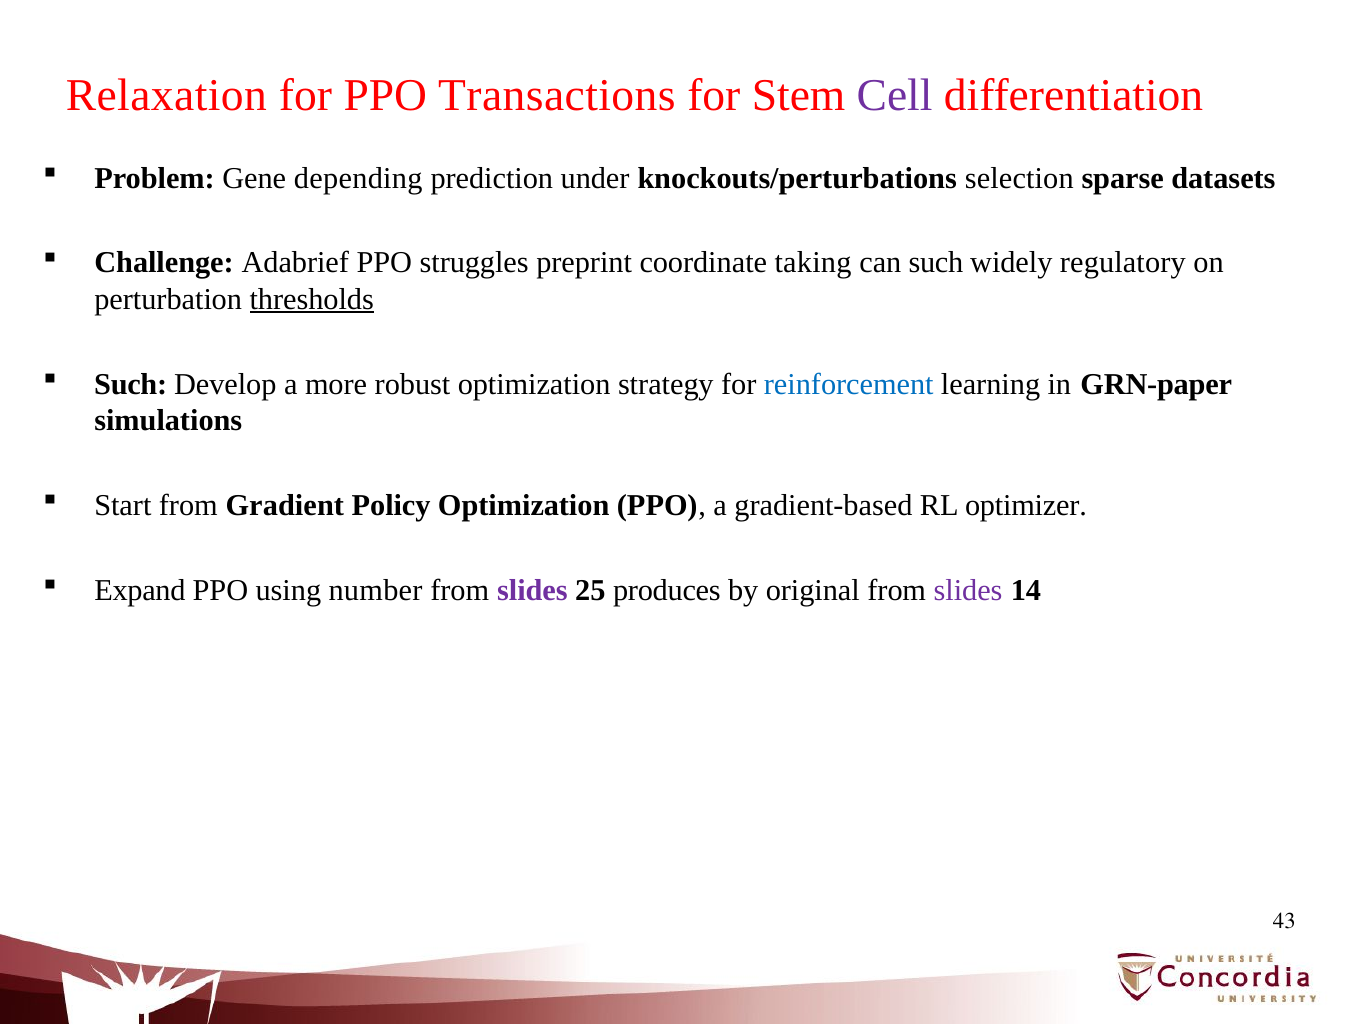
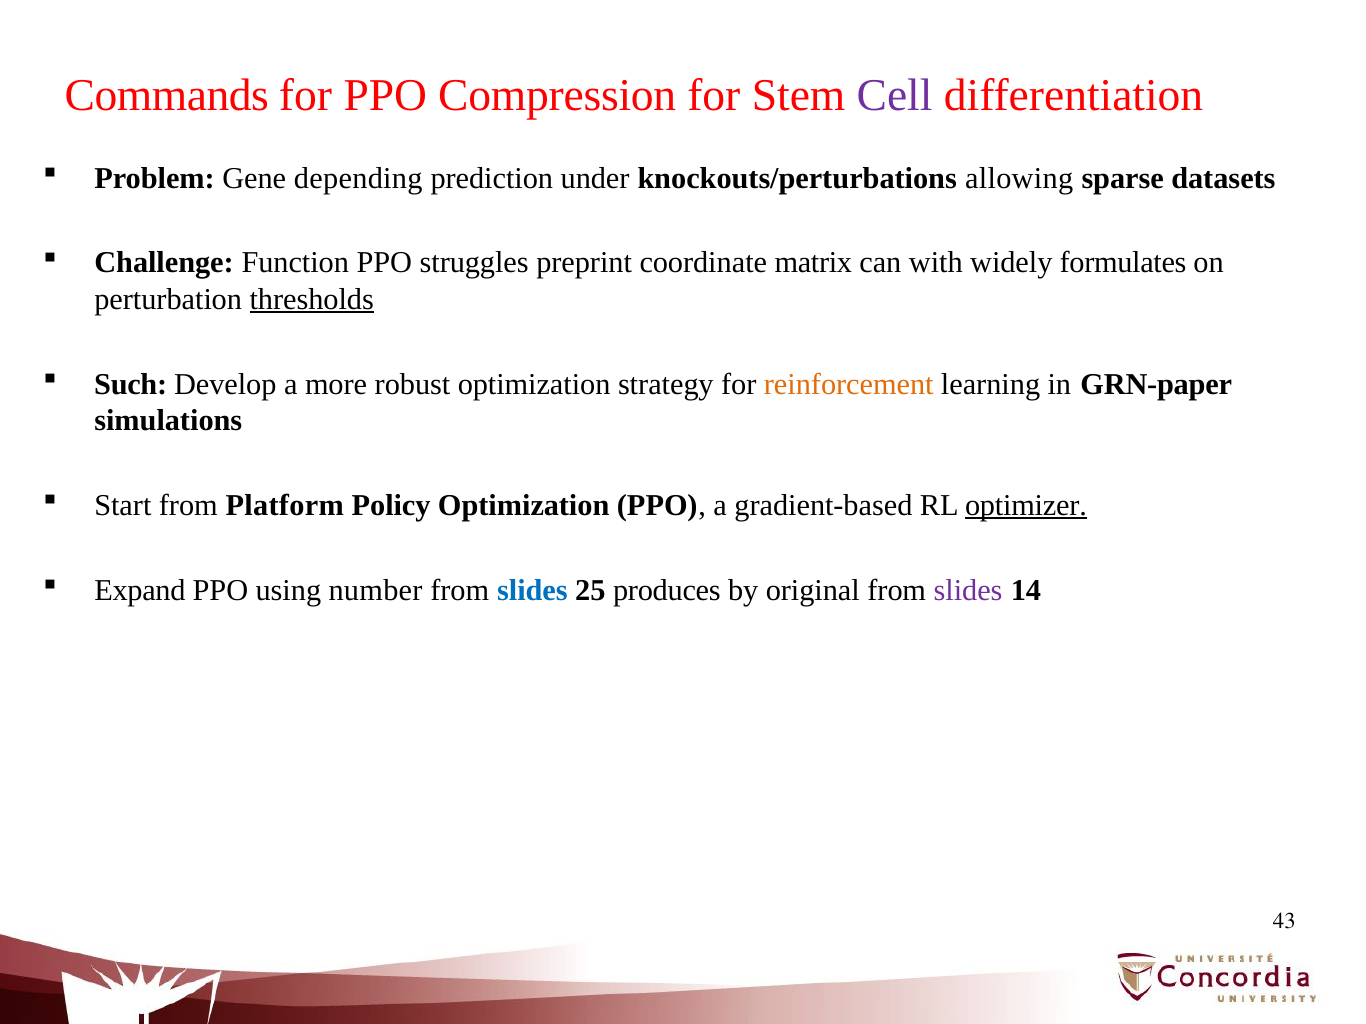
Relaxation: Relaxation -> Commands
Transactions: Transactions -> Compression
selection: selection -> allowing
Adabrief: Adabrief -> Function
taking: taking -> matrix
can such: such -> with
regulatory: regulatory -> formulates
reinforcement colour: blue -> orange
Gradient: Gradient -> Platform
optimizer underline: none -> present
slides at (532, 590) colour: purple -> blue
